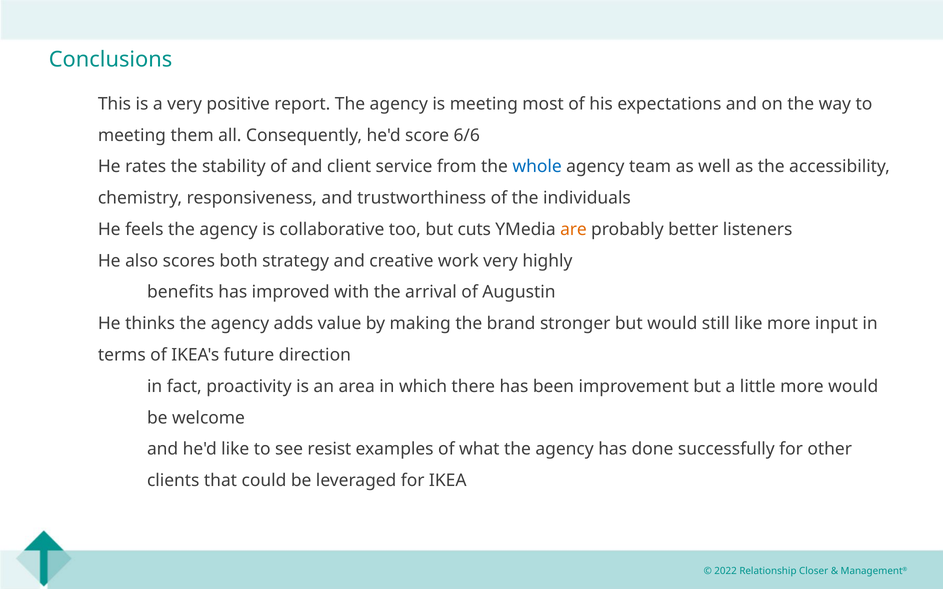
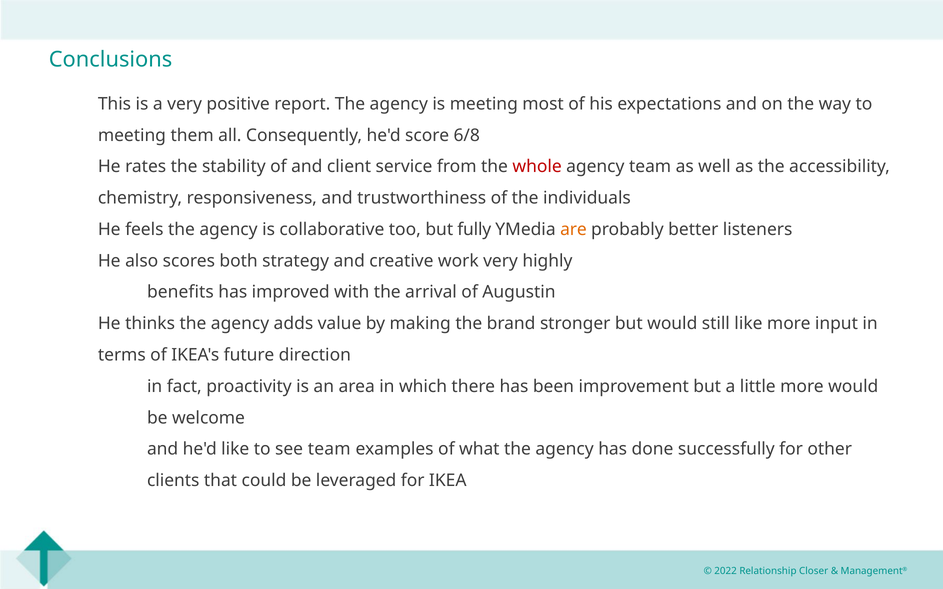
6/6: 6/6 -> 6/8
whole colour: blue -> red
cuts: cuts -> fully
see resist: resist -> team
